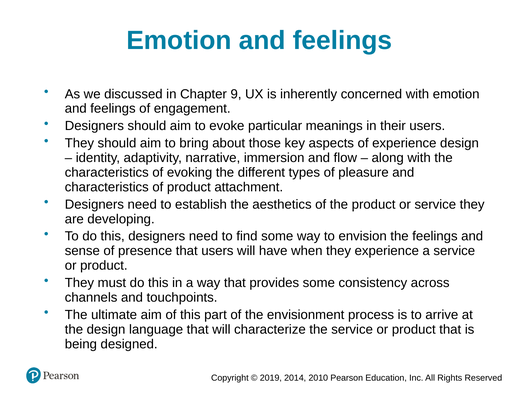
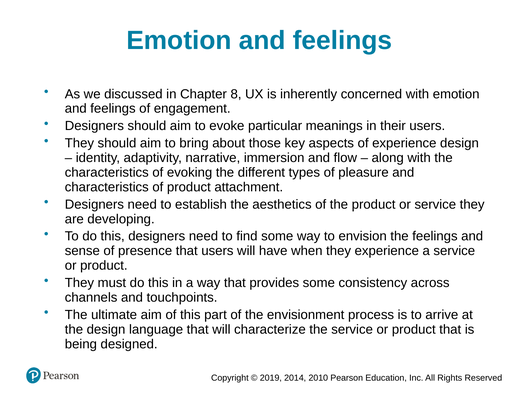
9: 9 -> 8
